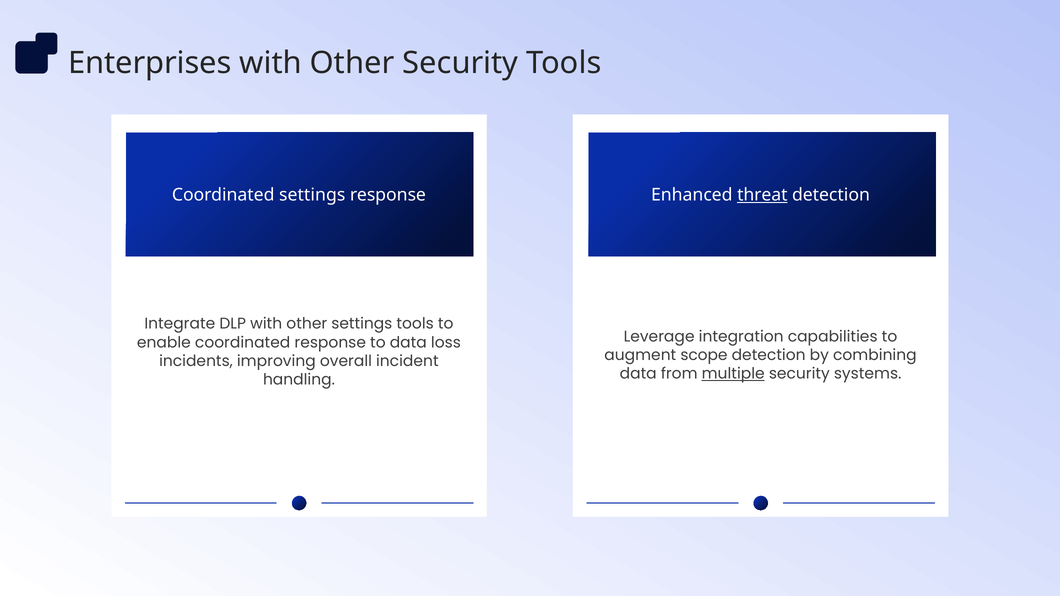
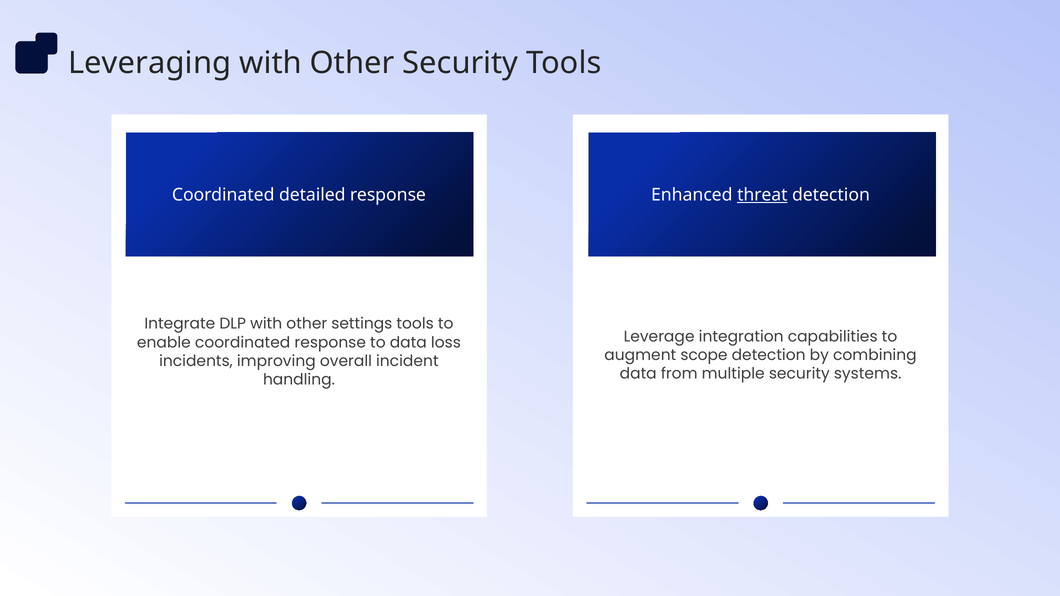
Enterprises: Enterprises -> Leveraging
Coordinated settings: settings -> detailed
multiple underline: present -> none
